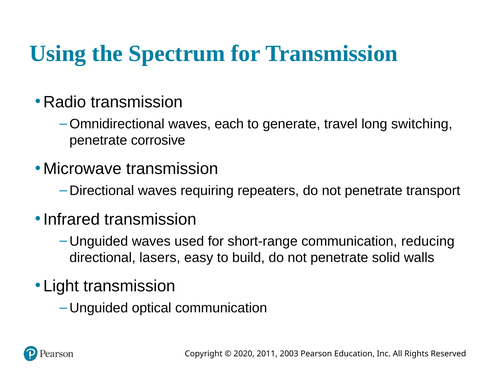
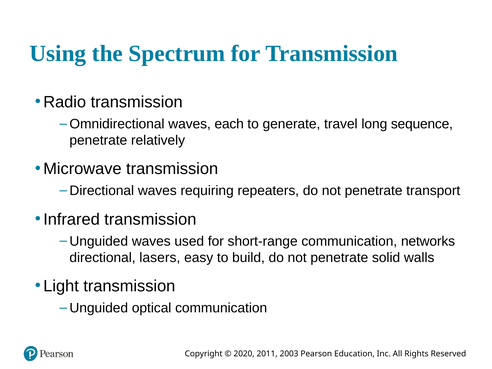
switching: switching -> sequence
corrosive: corrosive -> relatively
reducing: reducing -> networks
